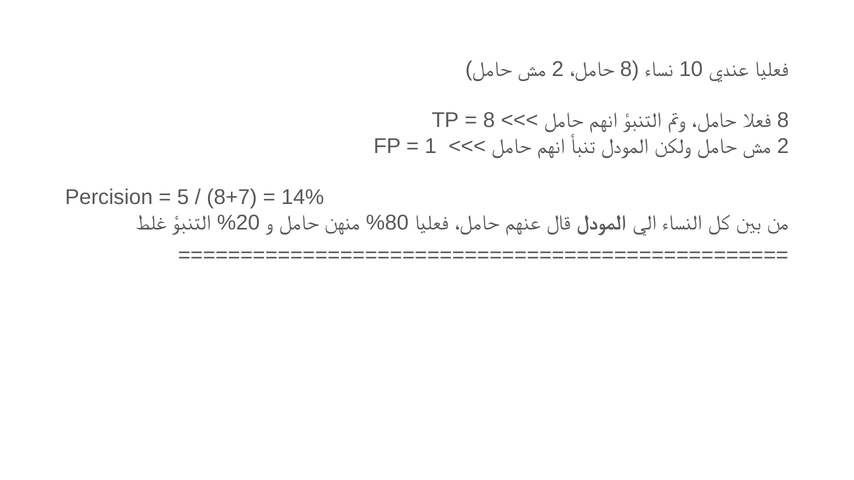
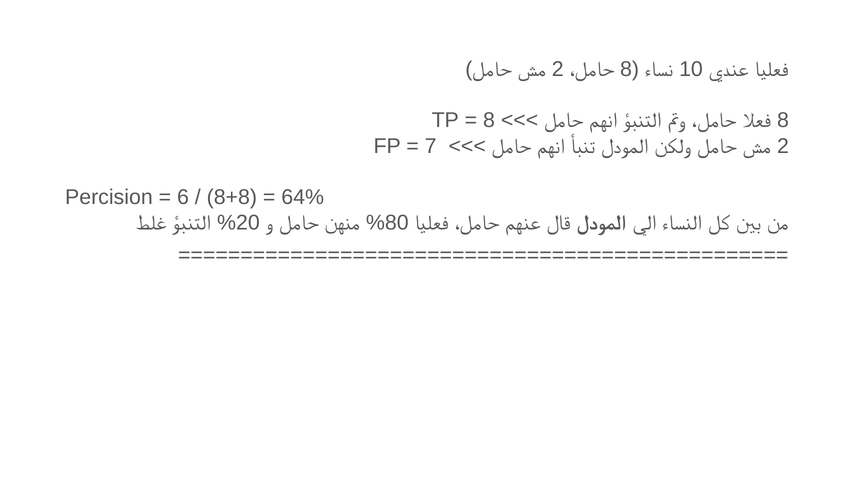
1: 1 -> 7
5: 5 -> 6
8+7: 8+7 -> 8+8
14%: 14% -> 64%
